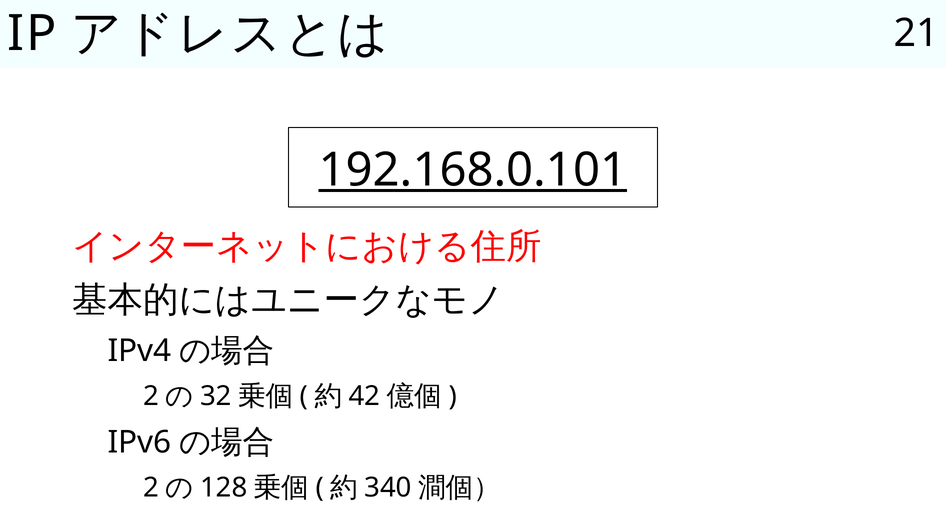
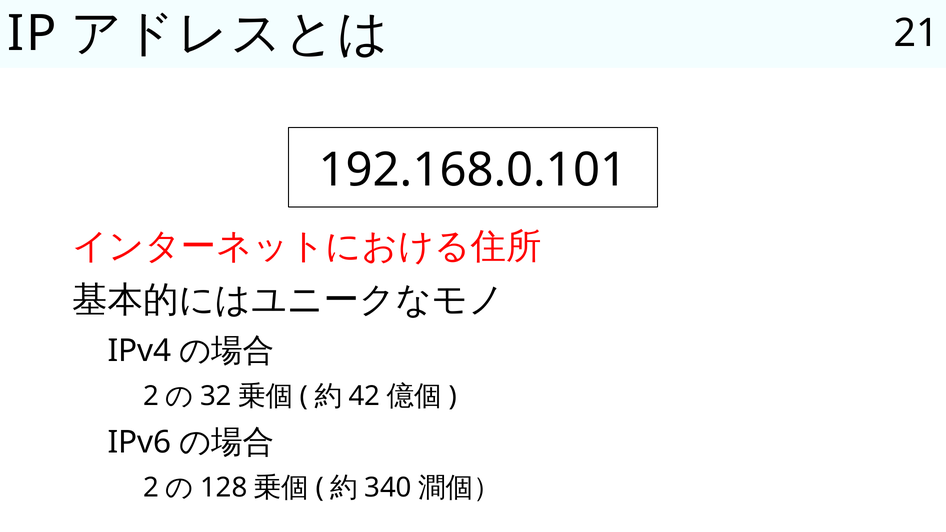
192.168.0.101 underline: present -> none
